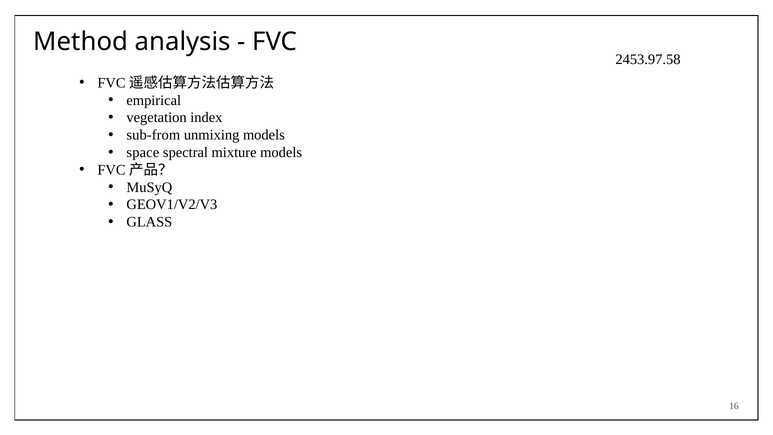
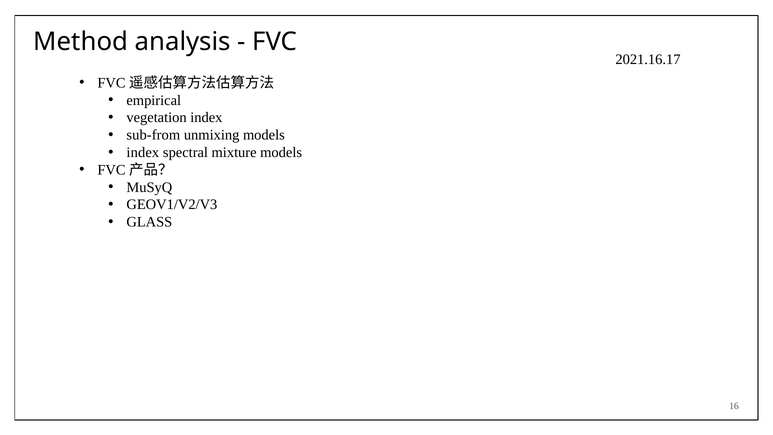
2453.97.58: 2453.97.58 -> 2021.16.17
space at (143, 152): space -> index
